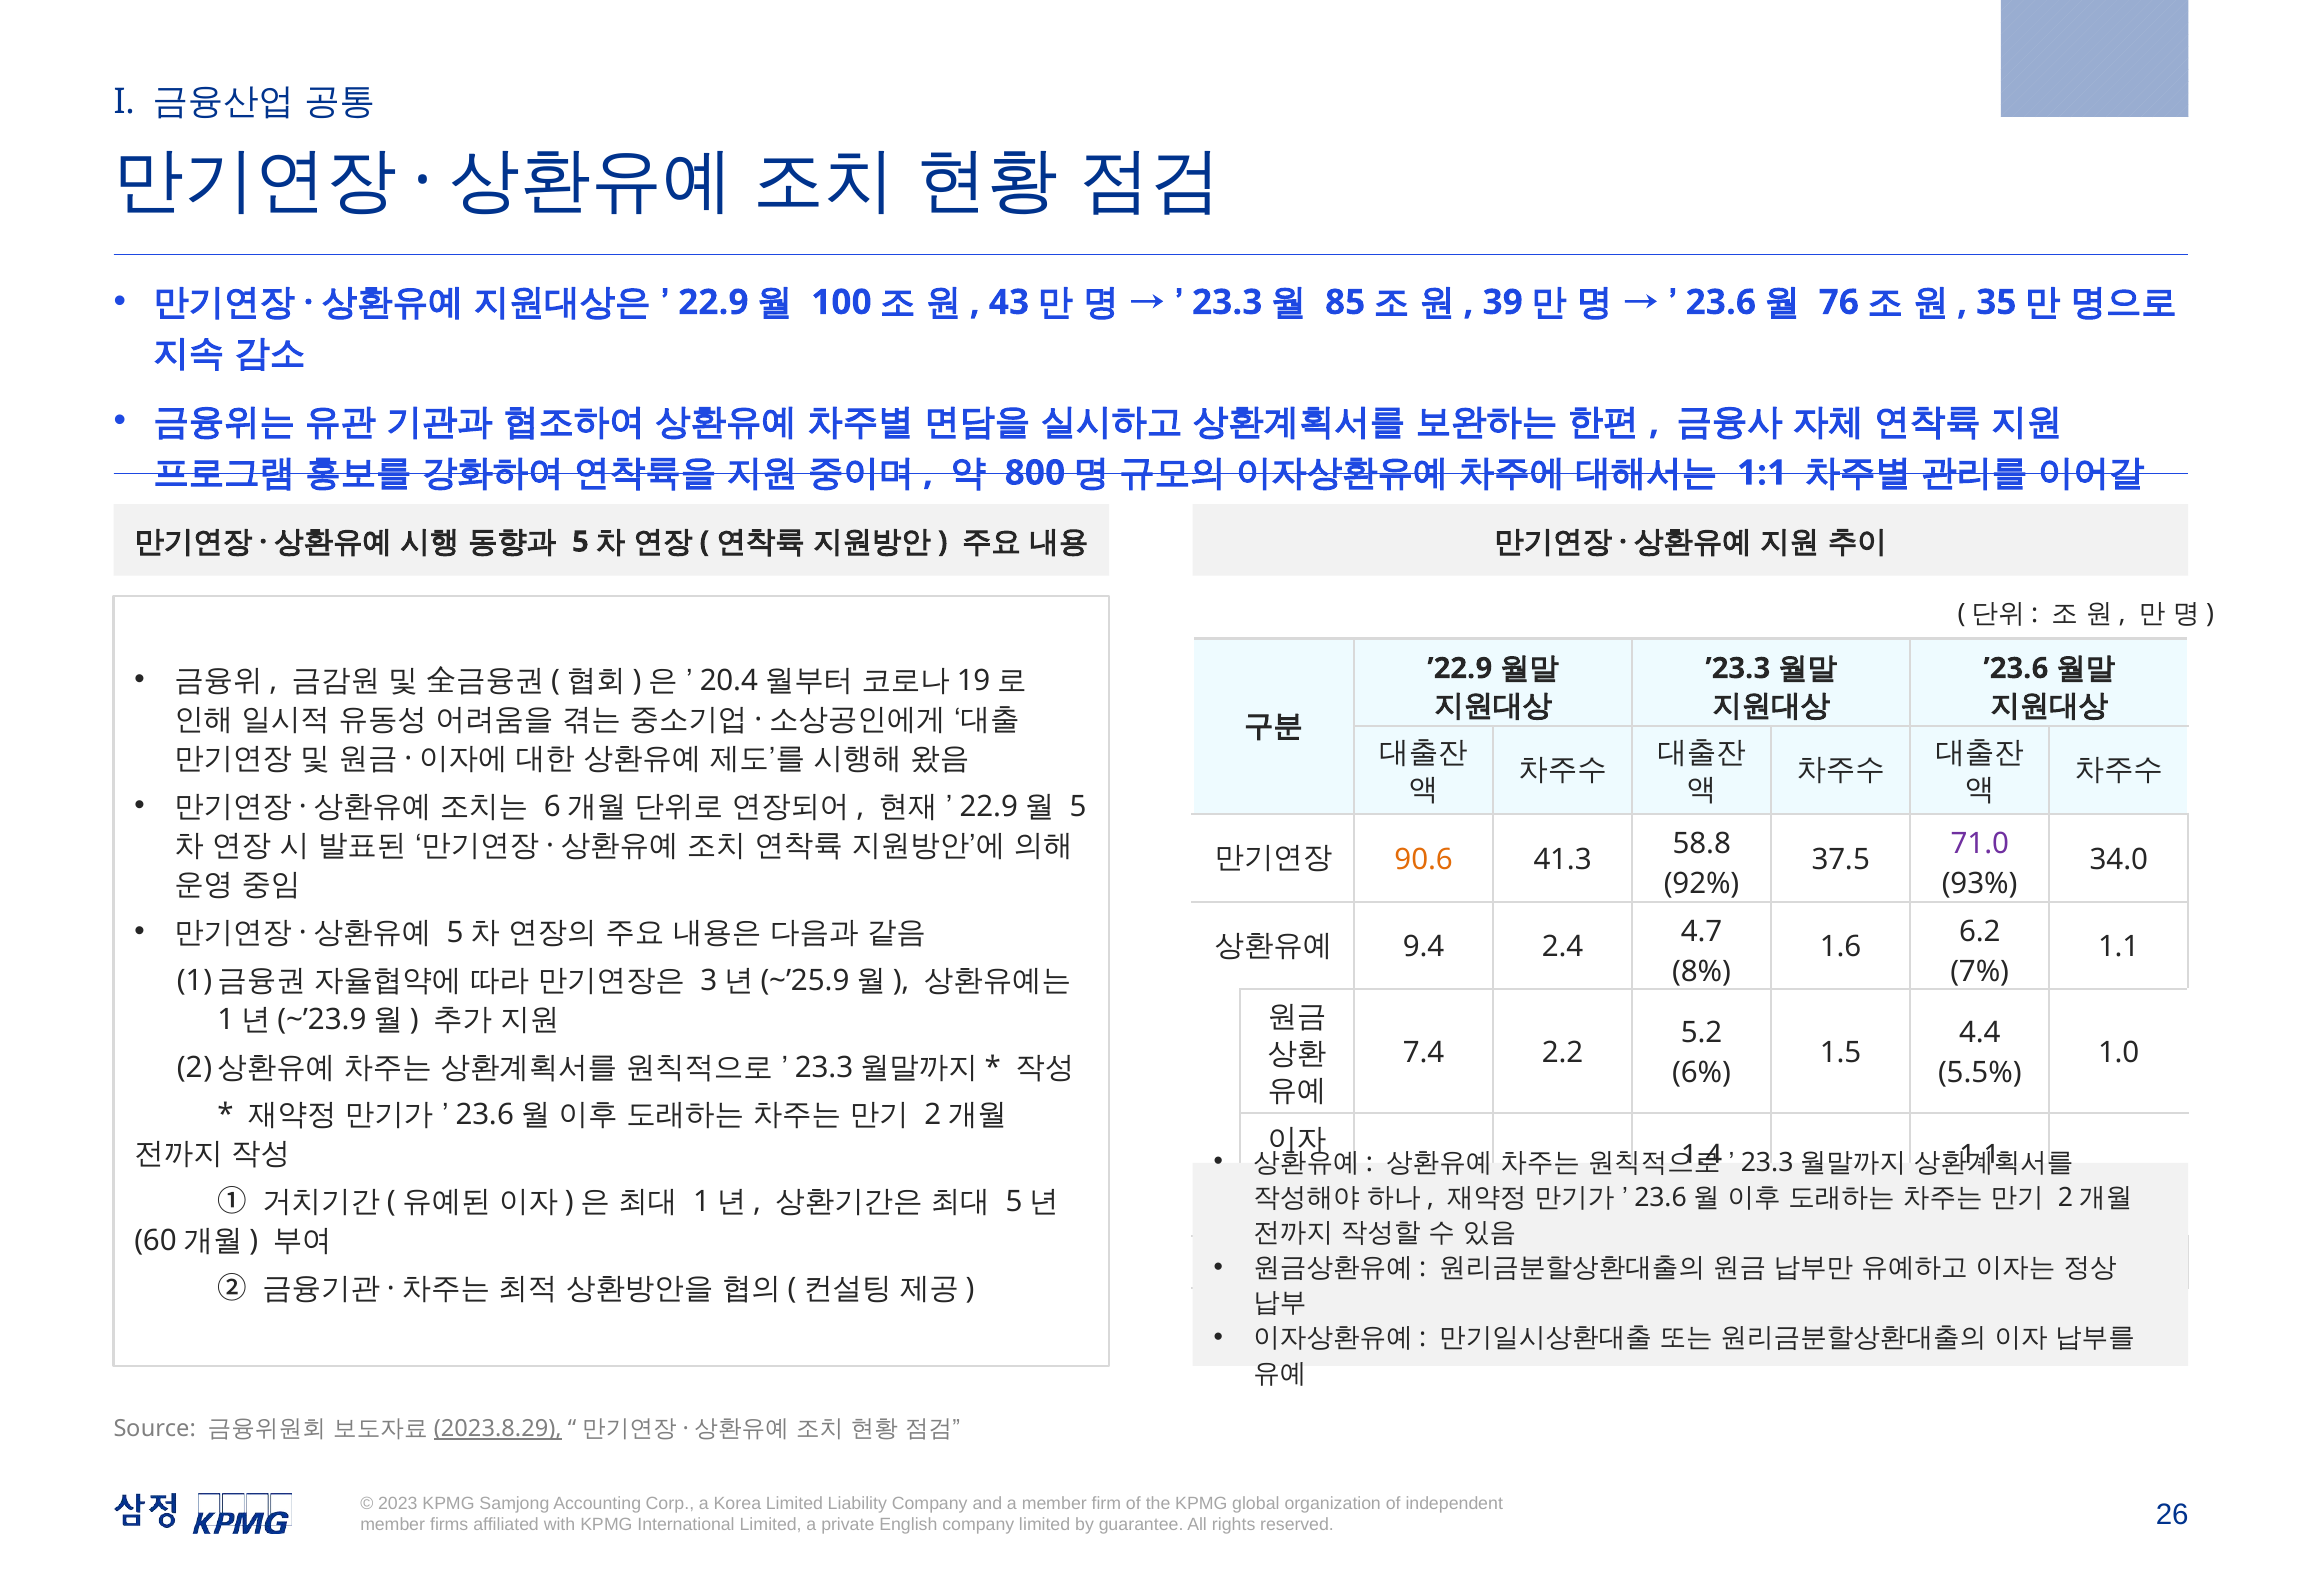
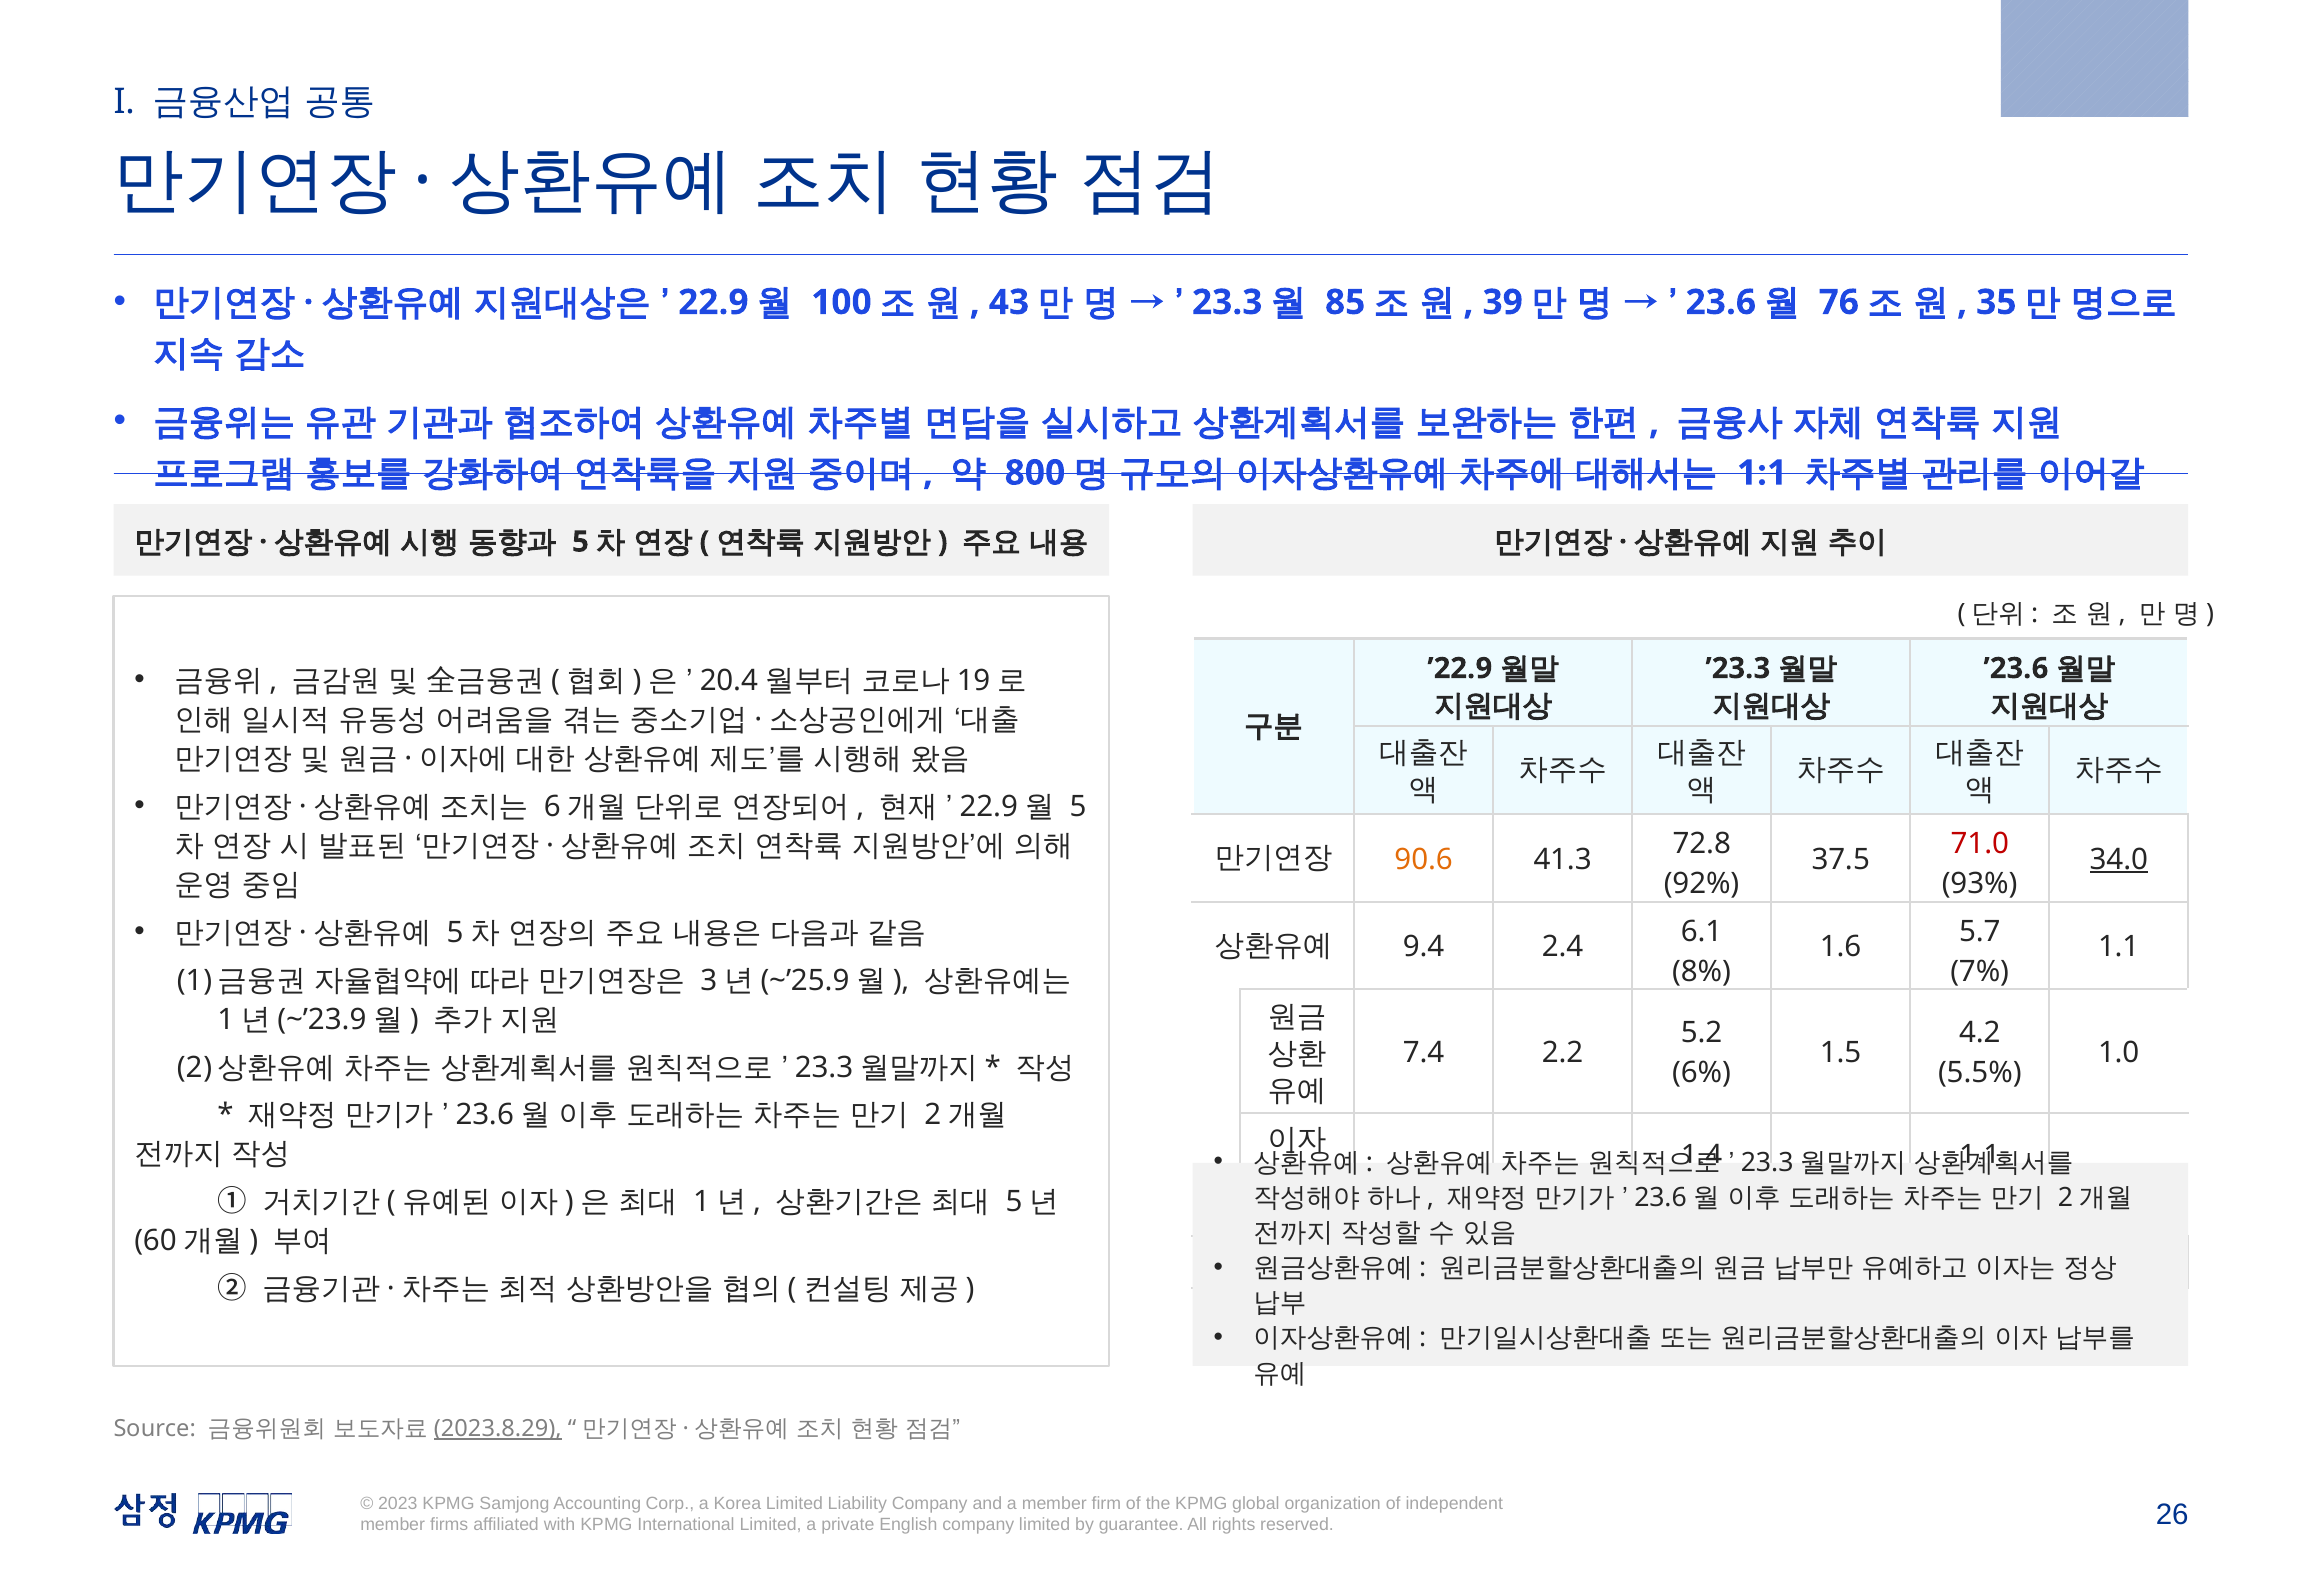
58.8: 58.8 -> 72.8
71.0 colour: purple -> red
34.0 underline: none -> present
4.7: 4.7 -> 6.1
6.2: 6.2 -> 5.7
4.4: 4.4 -> 4.2
